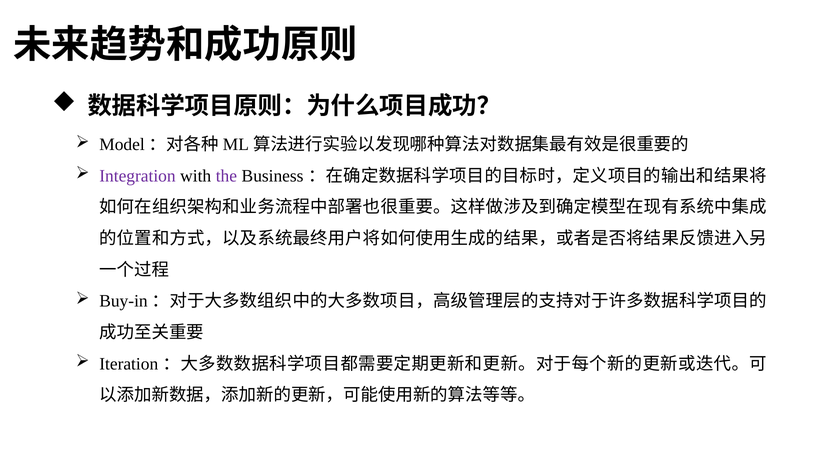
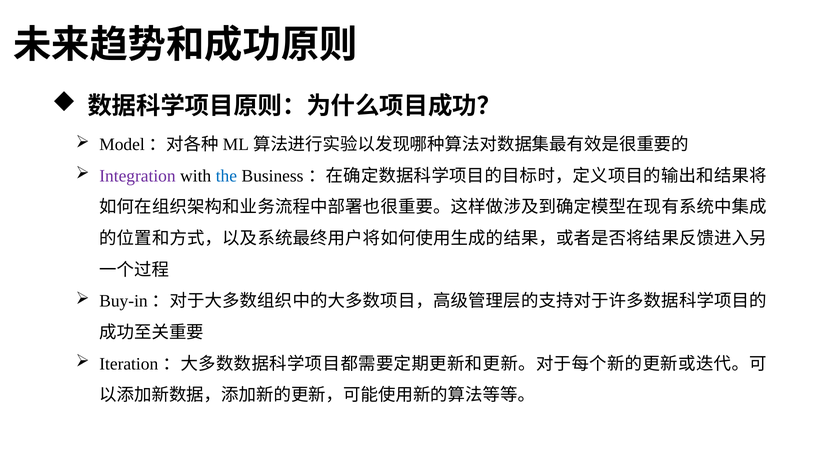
the colour: purple -> blue
